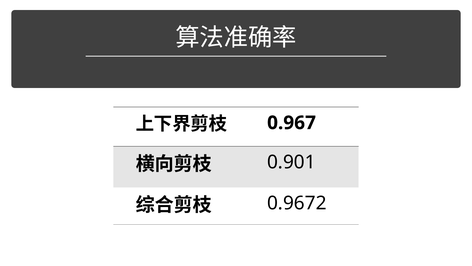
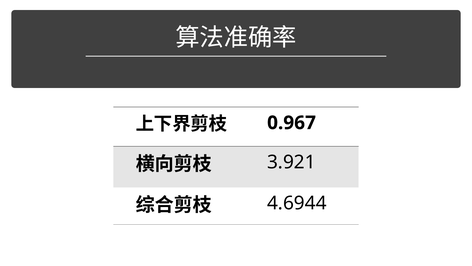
0.901: 0.901 -> 3.921
0.9672: 0.9672 -> 4.6944
